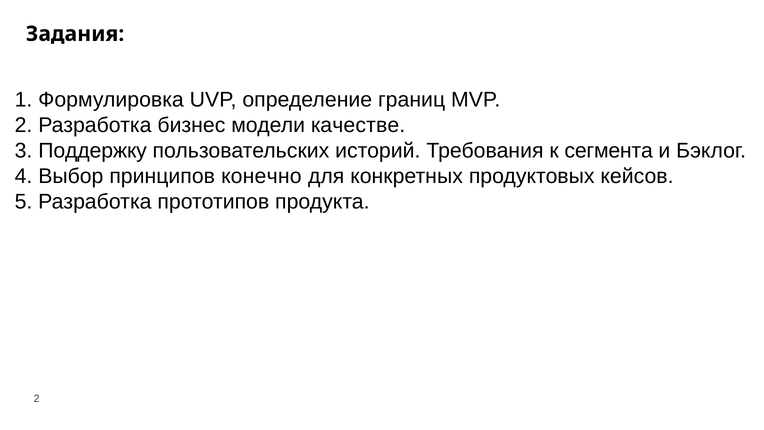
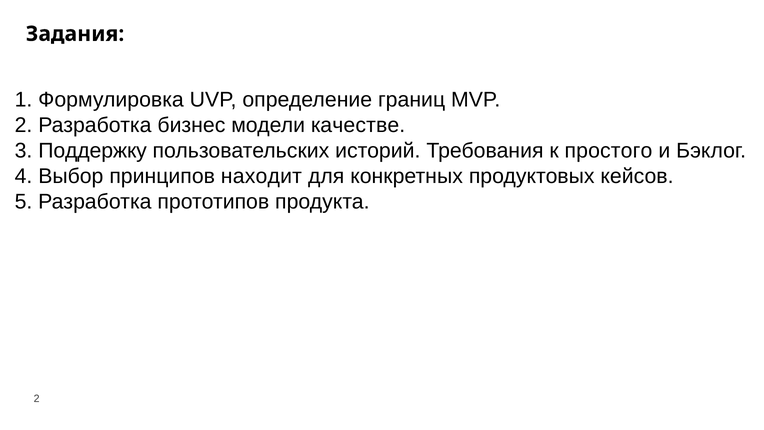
сегмента: сегмента -> простого
конечно: конечно -> находит
